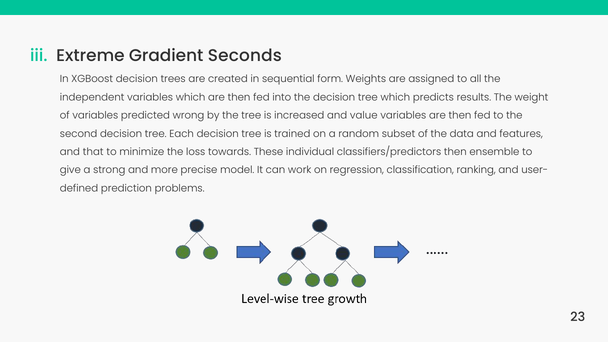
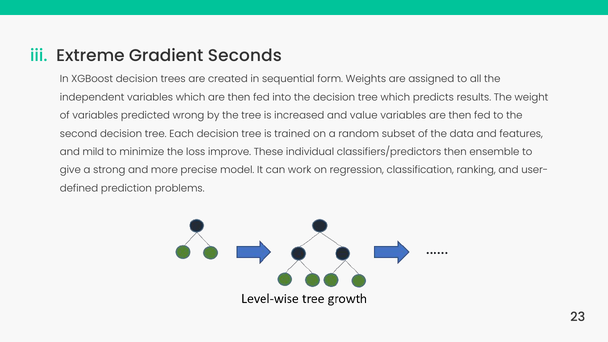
that: that -> mild
towards: towards -> improve
